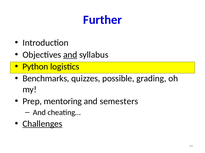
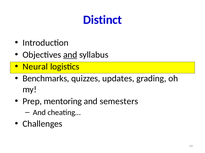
Further: Further -> Distinct
Python: Python -> Neural
possible: possible -> updates
Challenges underline: present -> none
